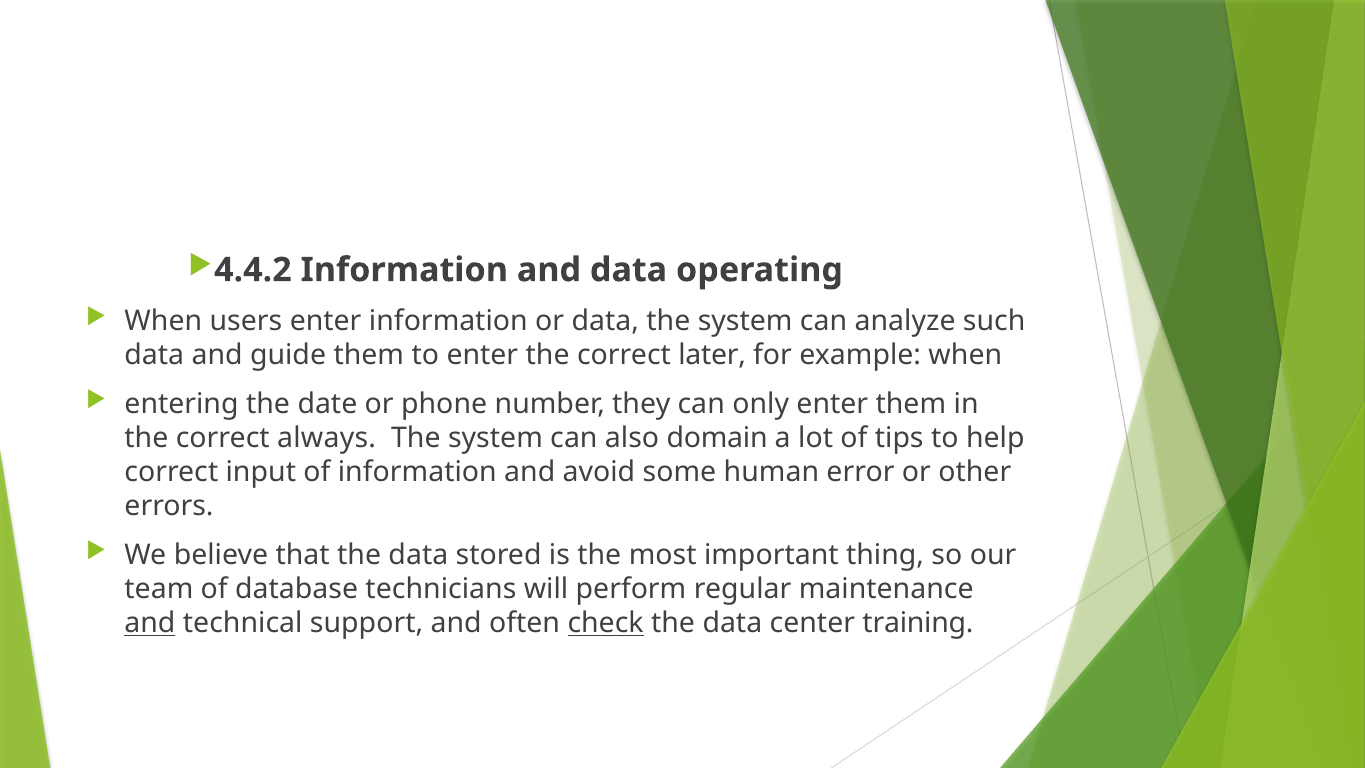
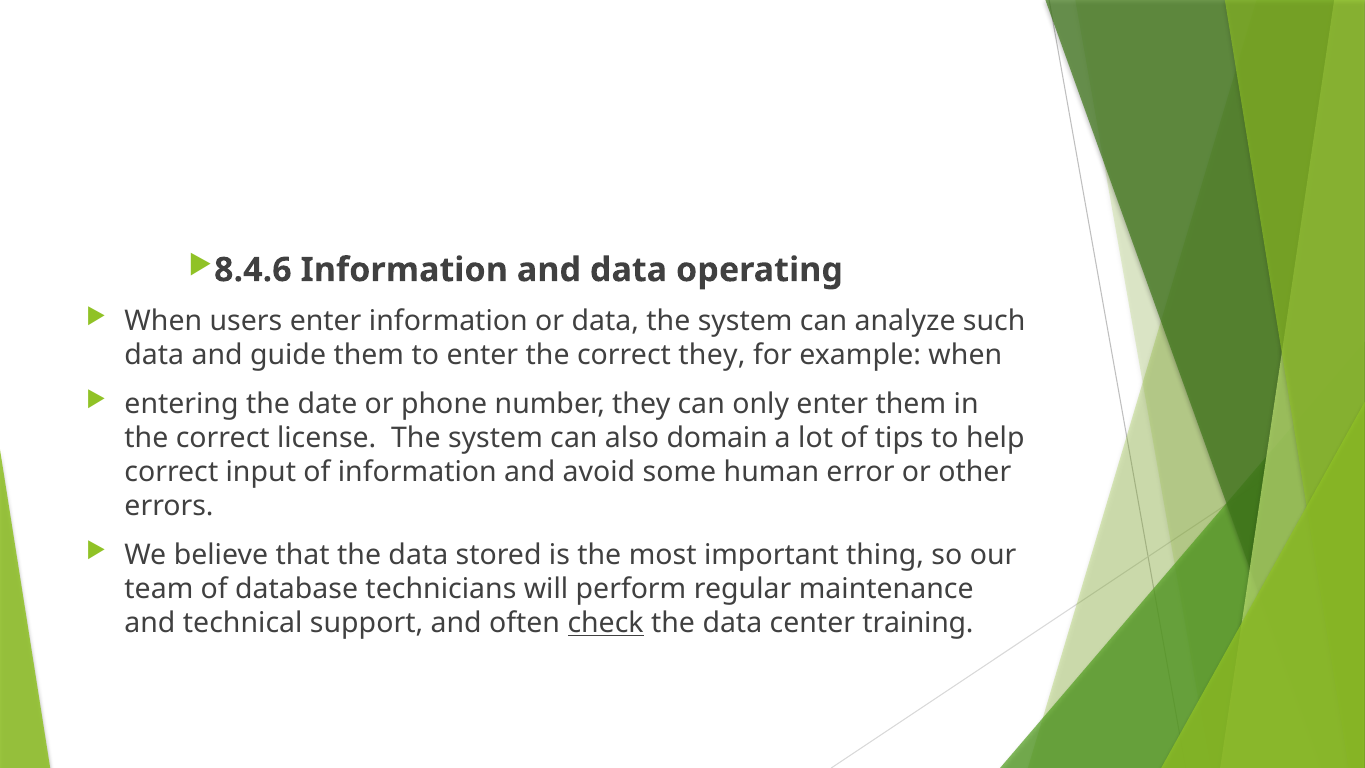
4.4.2: 4.4.2 -> 8.4.6
correct later: later -> they
always: always -> license
and at (150, 623) underline: present -> none
